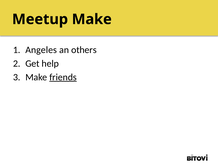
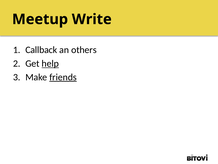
Meetup Make: Make -> Write
Angeles: Angeles -> Callback
help underline: none -> present
